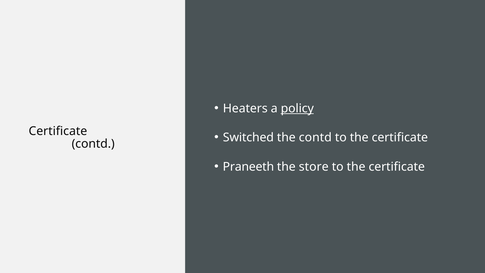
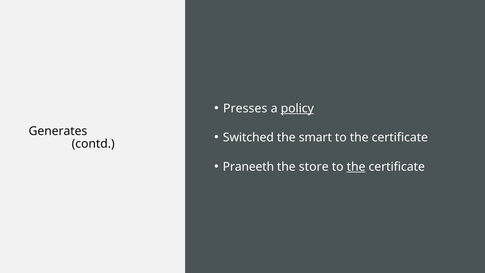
Heaters: Heaters -> Presses
Certificate at (58, 131): Certificate -> Generates
the contd: contd -> smart
the at (356, 167) underline: none -> present
